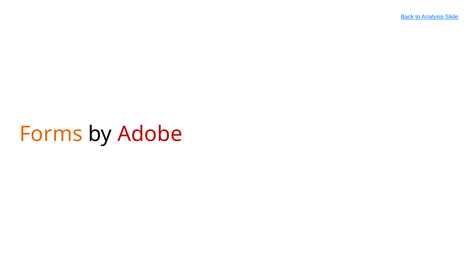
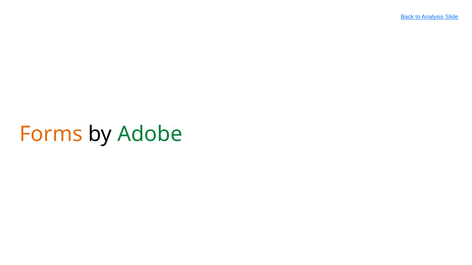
Adobe colour: red -> green
